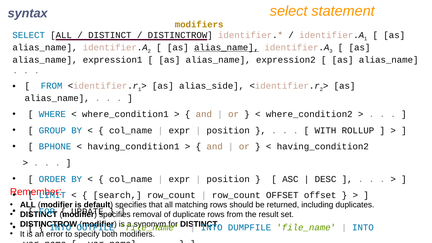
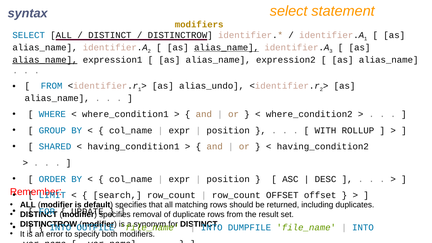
alias_name at (45, 60) underline: none -> present
alias_side: alias_side -> alias_undo
BPHONE: BPHONE -> SHARED
